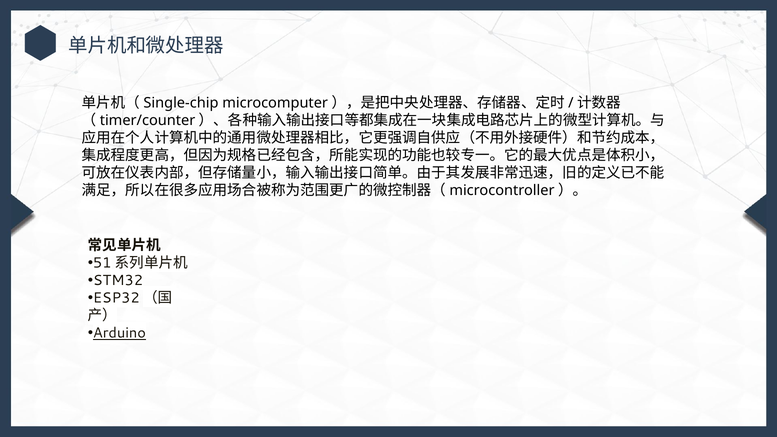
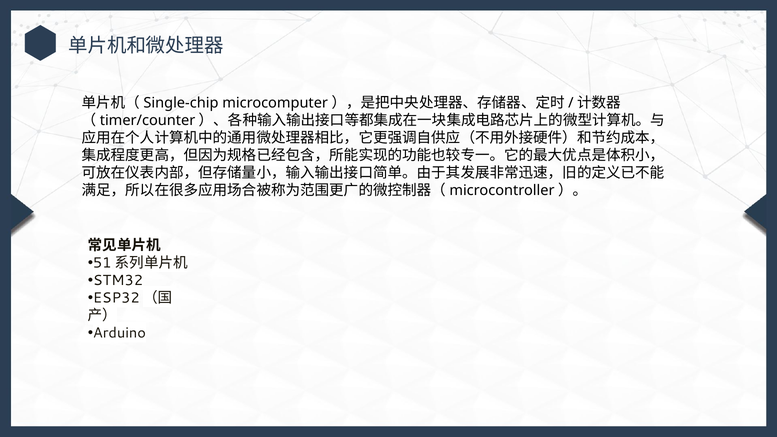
Arduino underline: present -> none
